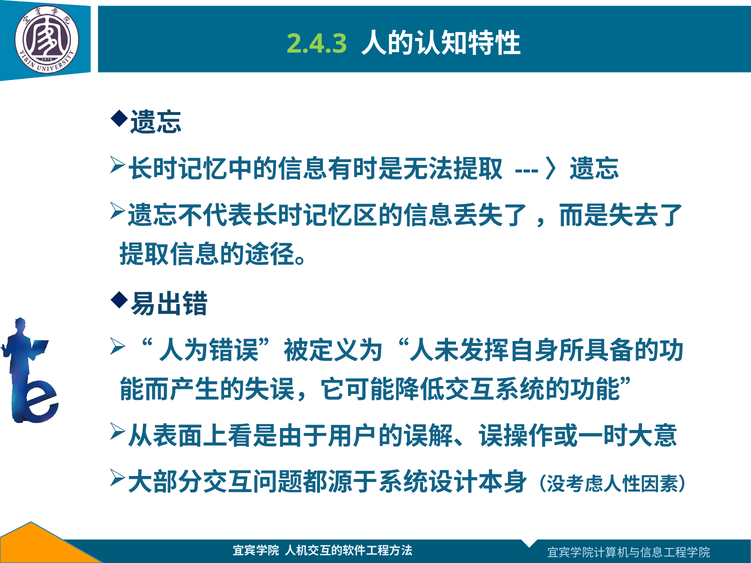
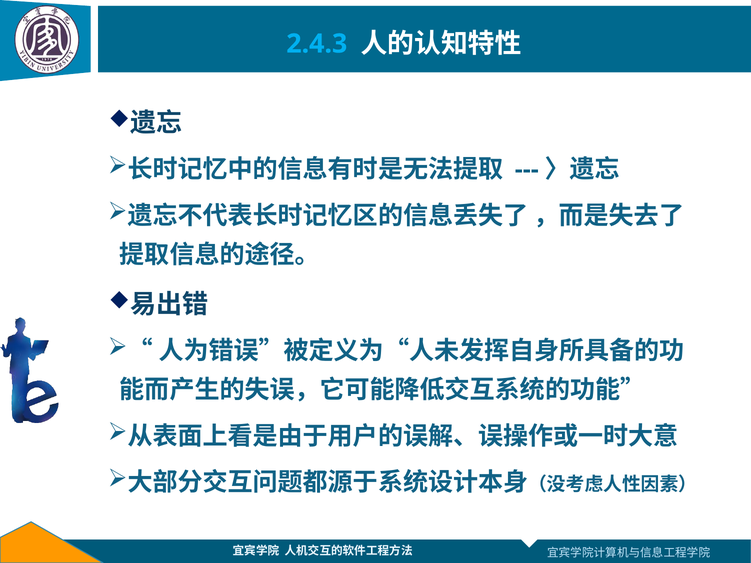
2.4.3 colour: light green -> light blue
